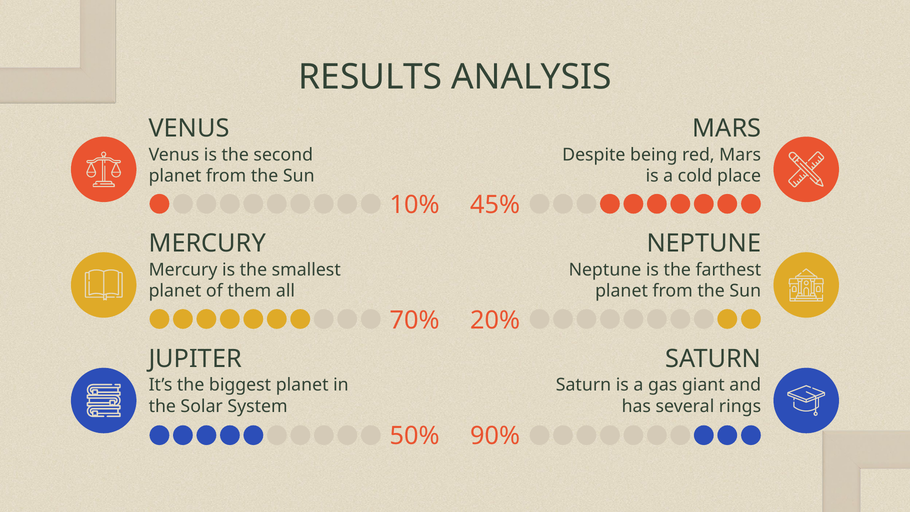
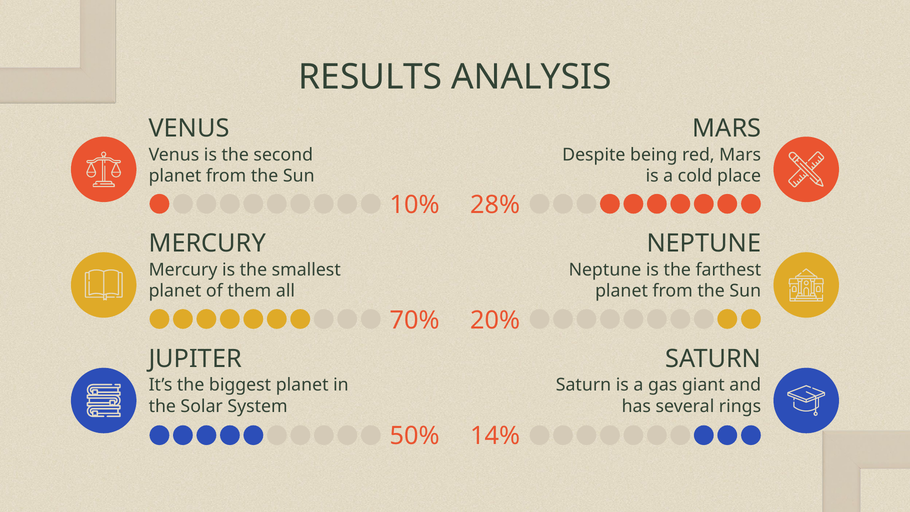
45%: 45% -> 28%
90%: 90% -> 14%
